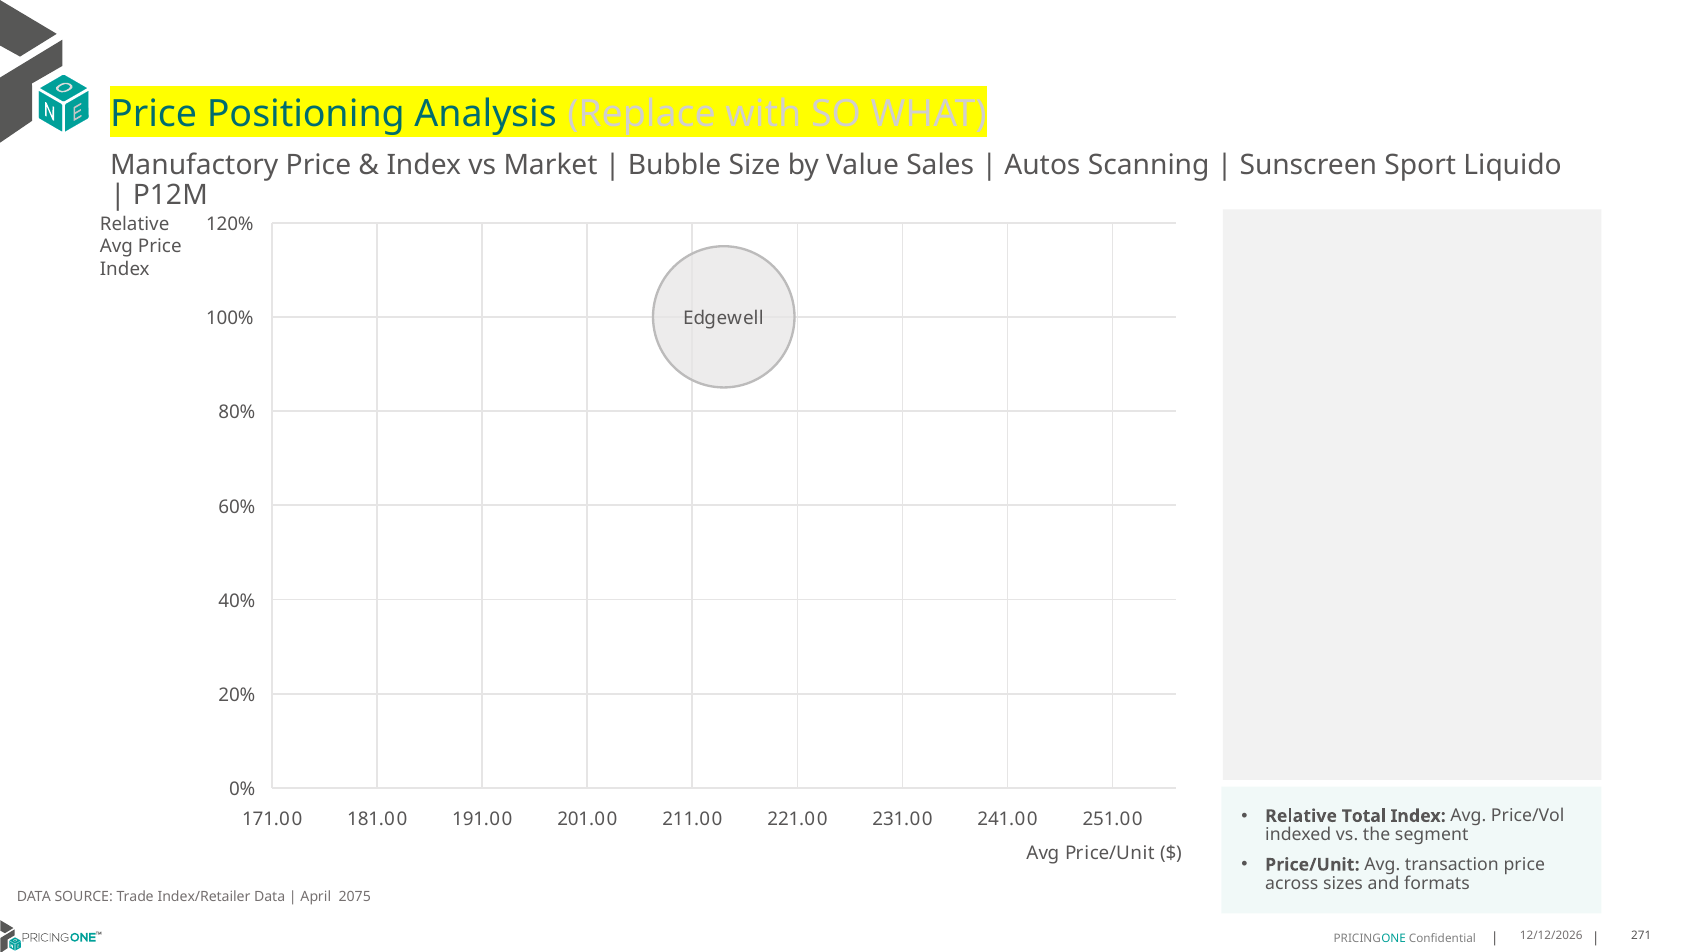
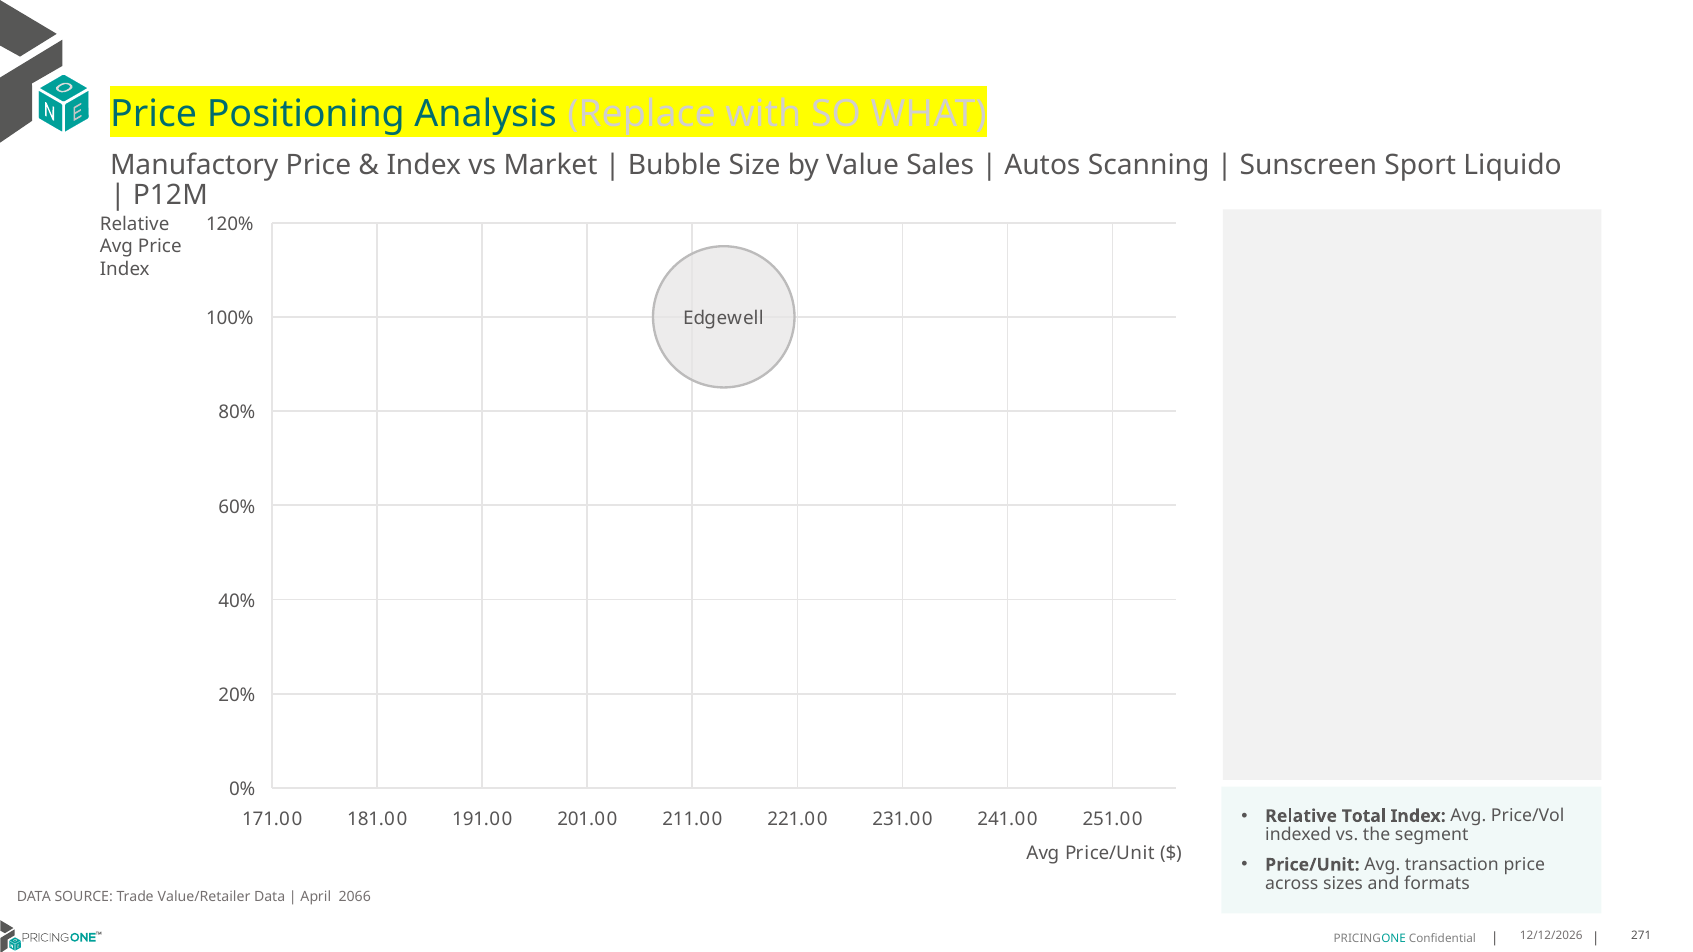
Index/Retailer: Index/Retailer -> Value/Retailer
2075: 2075 -> 2066
